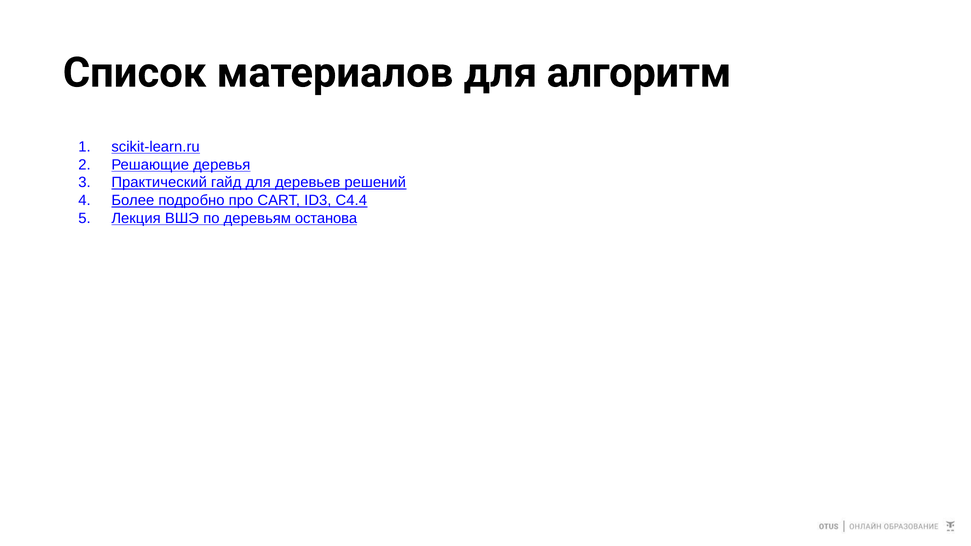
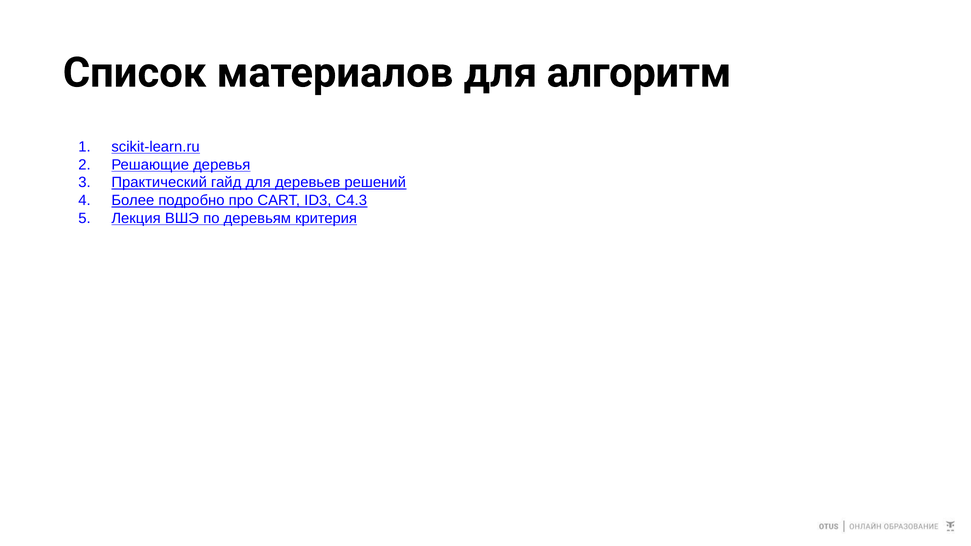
C4.4: C4.4 -> C4.3
останова: останова -> критерия
